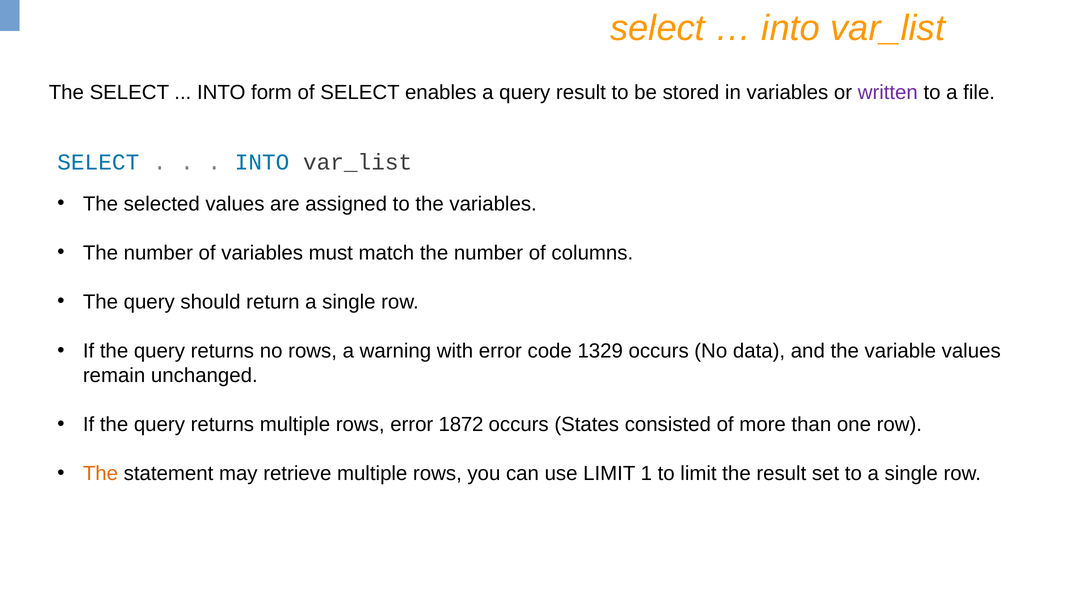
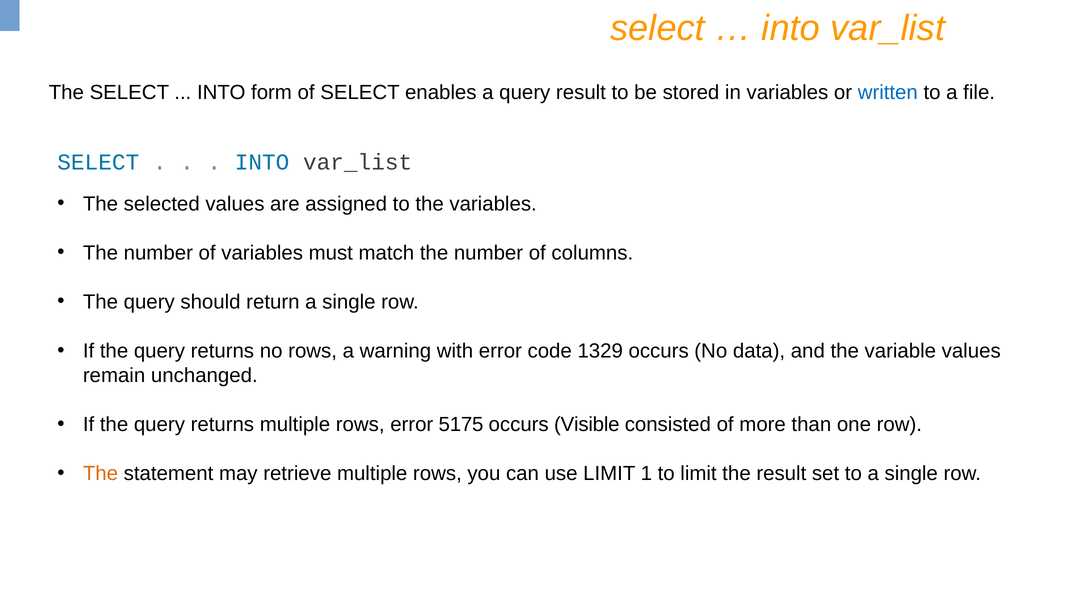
written colour: purple -> blue
1872: 1872 -> 5175
States: States -> Visible
